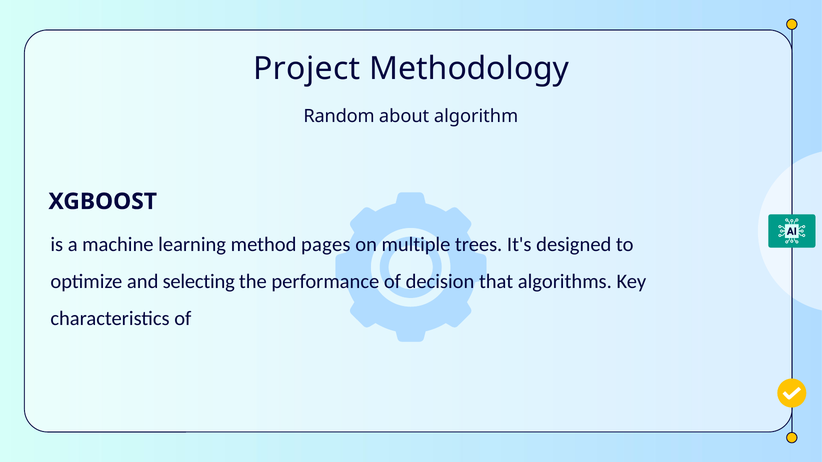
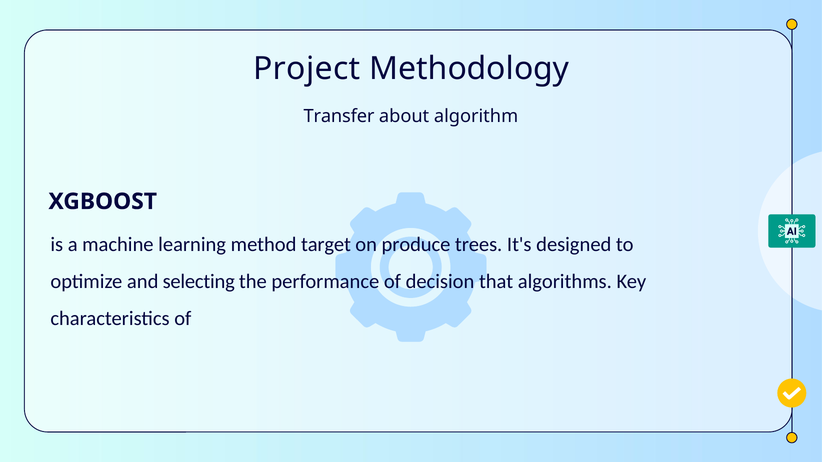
Random: Random -> Transfer
pages: pages -> target
multiple: multiple -> produce
